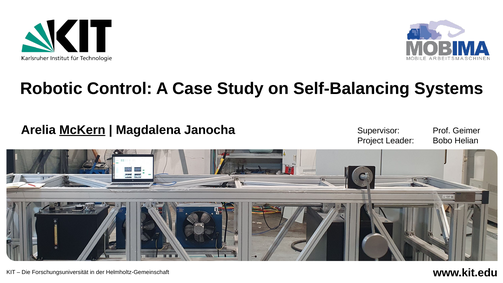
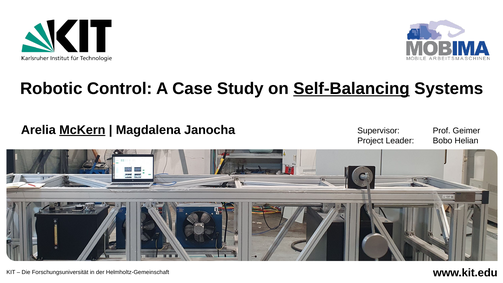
Self-Balancing underline: none -> present
